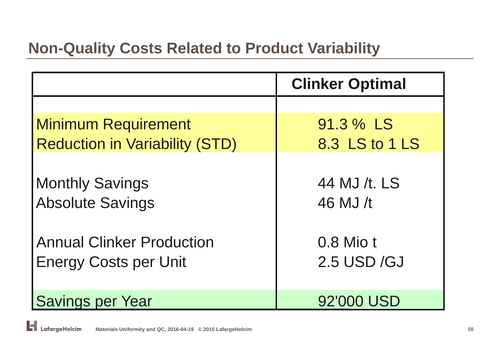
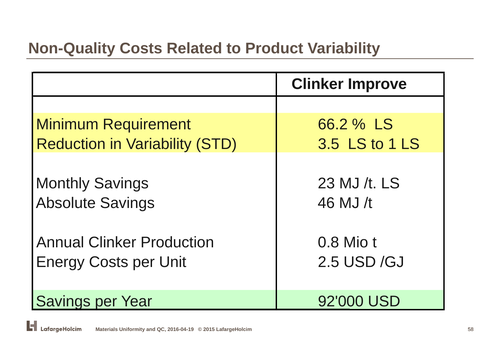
Optimal: Optimal -> Improve
91.3: 91.3 -> 66.2
8.3: 8.3 -> 3.5
44: 44 -> 23
